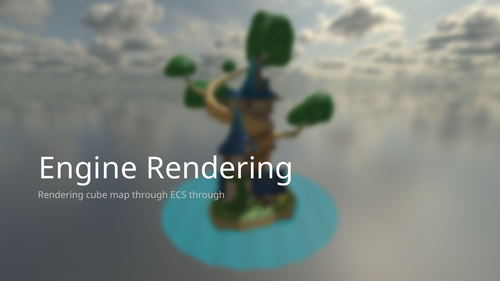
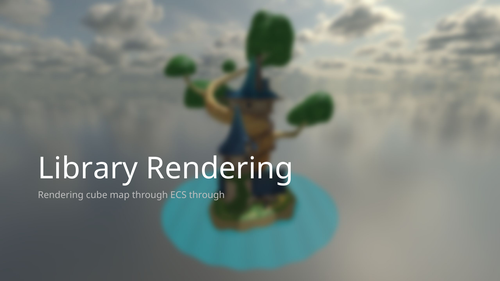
Engine: Engine -> Library
